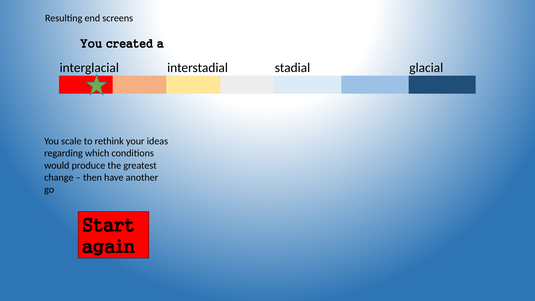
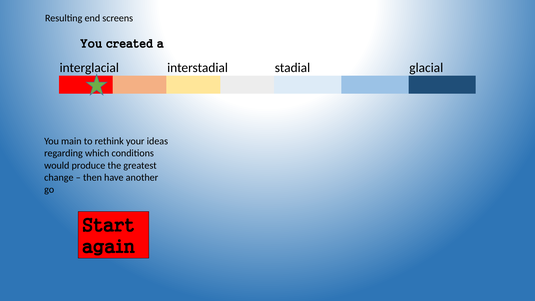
scale: scale -> main
